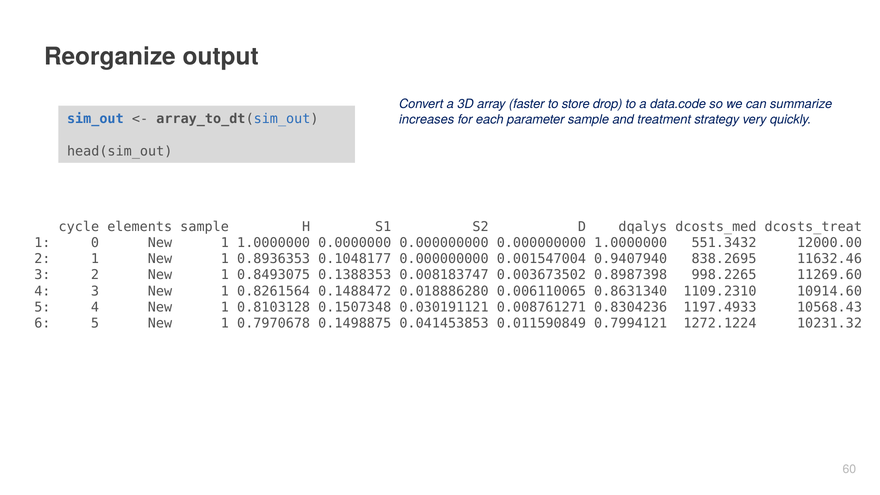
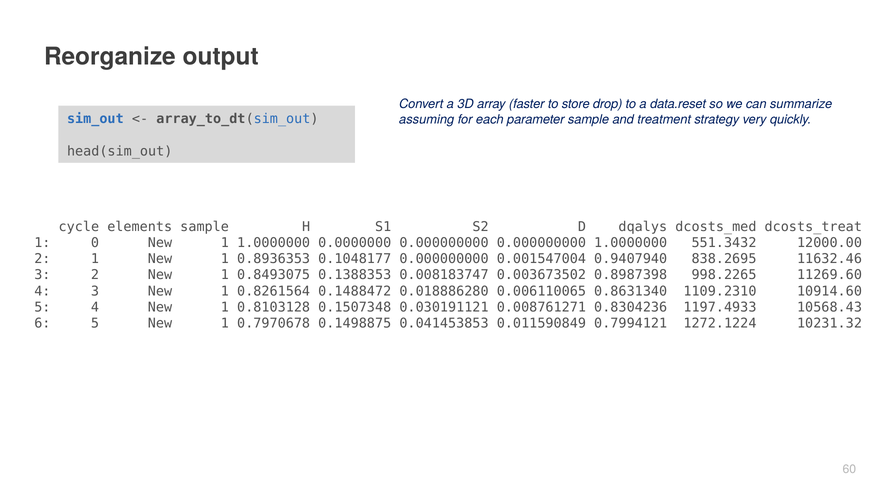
data.code: data.code -> data.reset
increases: increases -> assuming
